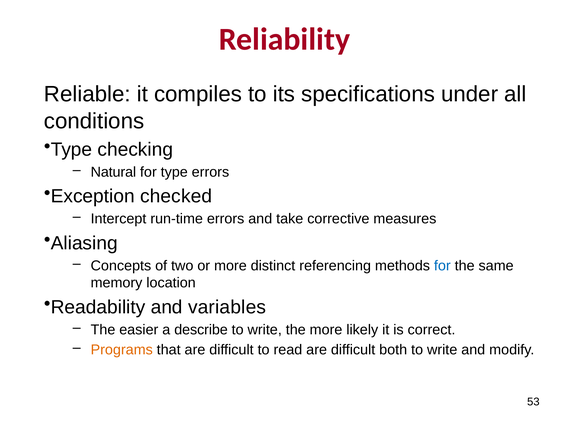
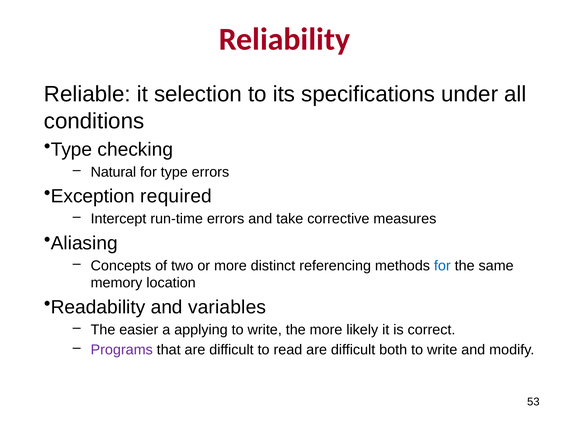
compiles: compiles -> selection
checked: checked -> required
describe: describe -> applying
Programs colour: orange -> purple
